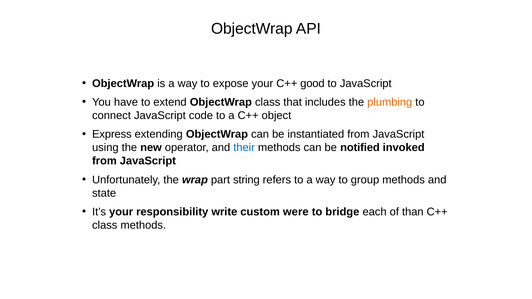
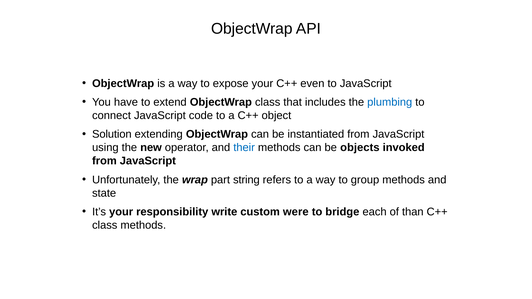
good: good -> even
plumbing colour: orange -> blue
Express: Express -> Solution
notified: notified -> objects
